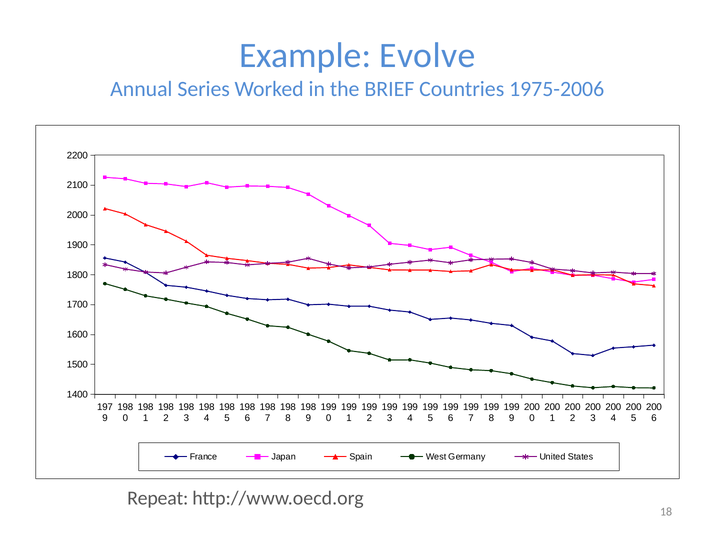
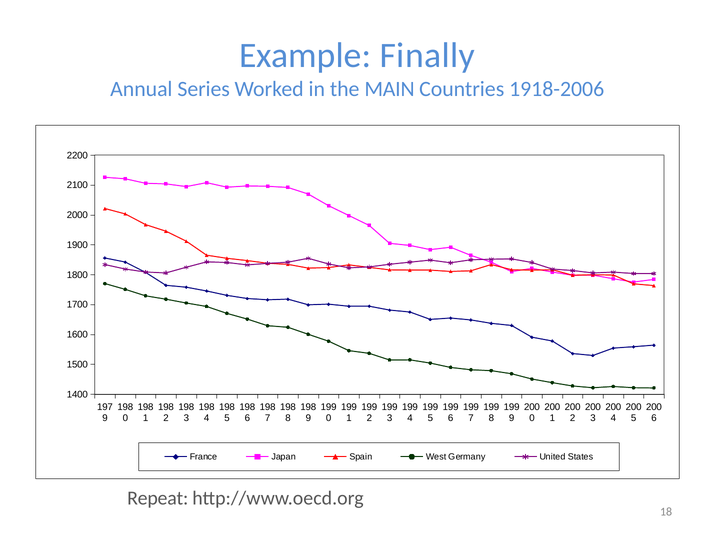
Evolve: Evolve -> Finally
BRIEF: BRIEF -> MAIN
1975-2006: 1975-2006 -> 1918-2006
